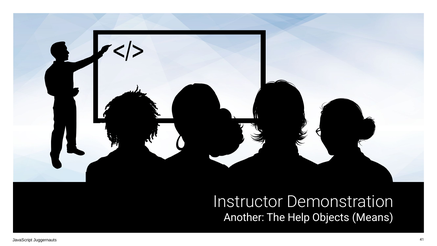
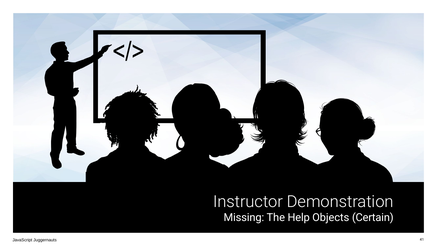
Another: Another -> Missing
Means: Means -> Certain
